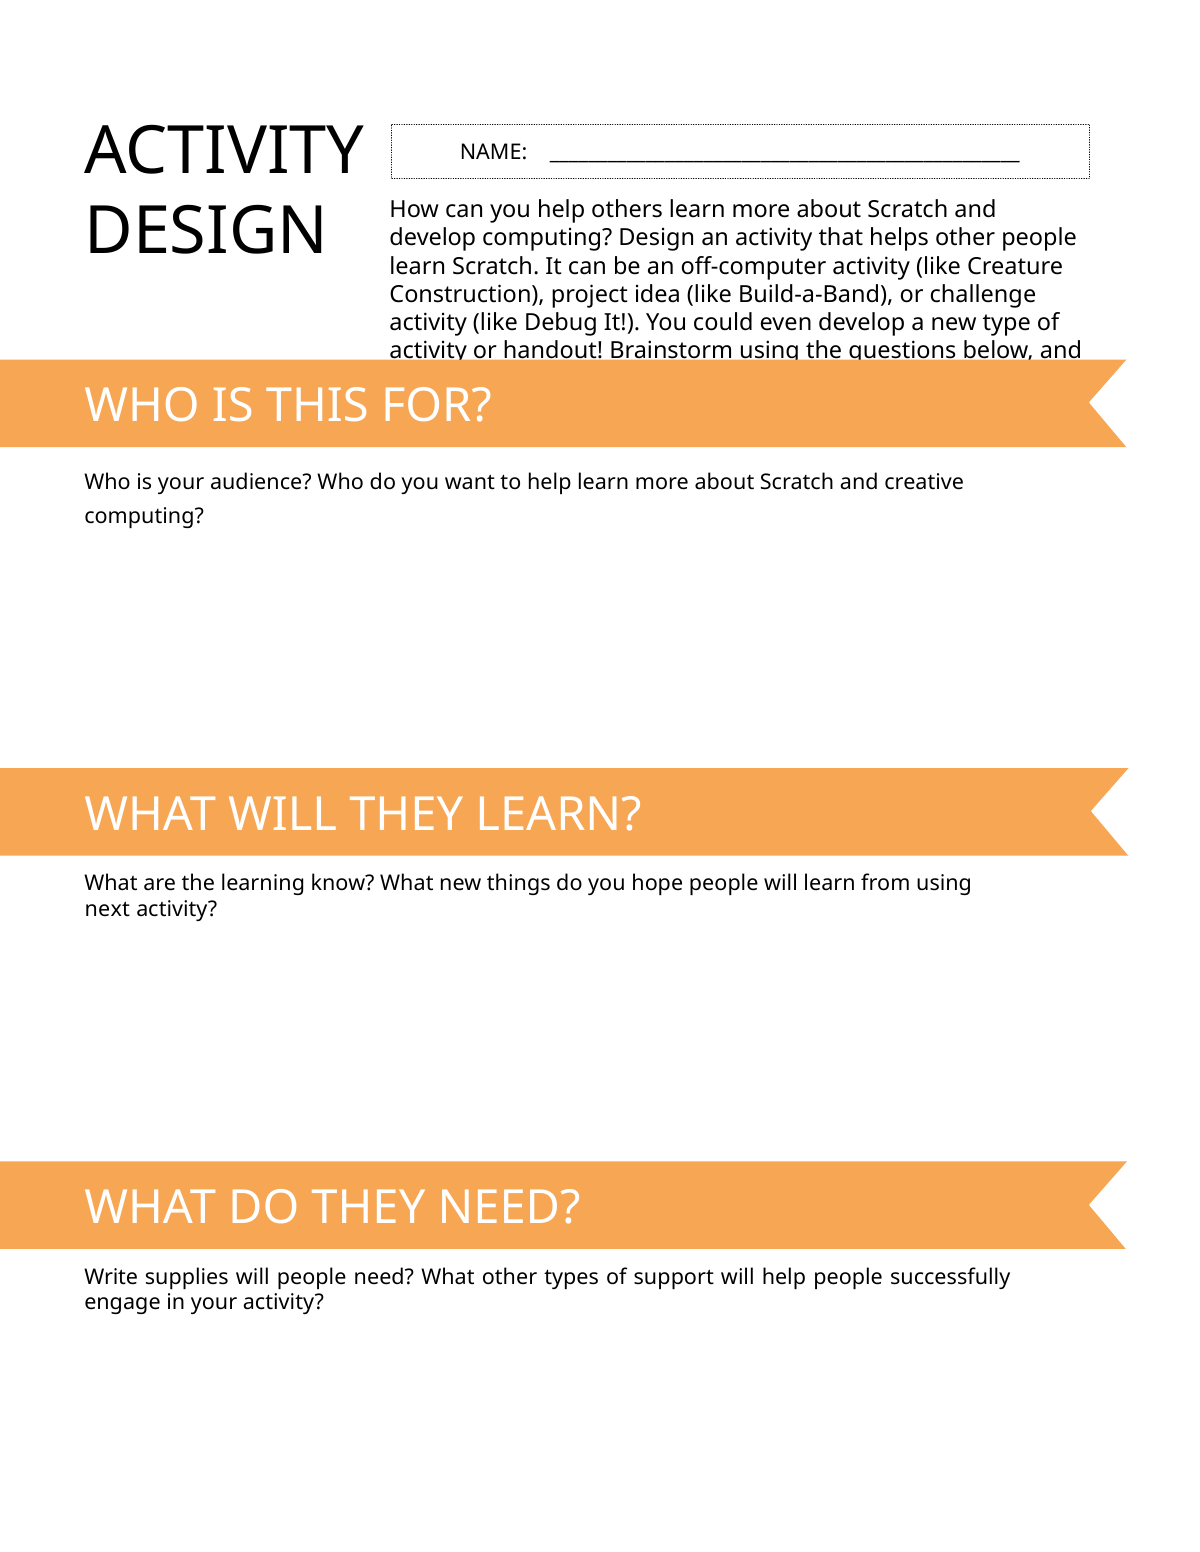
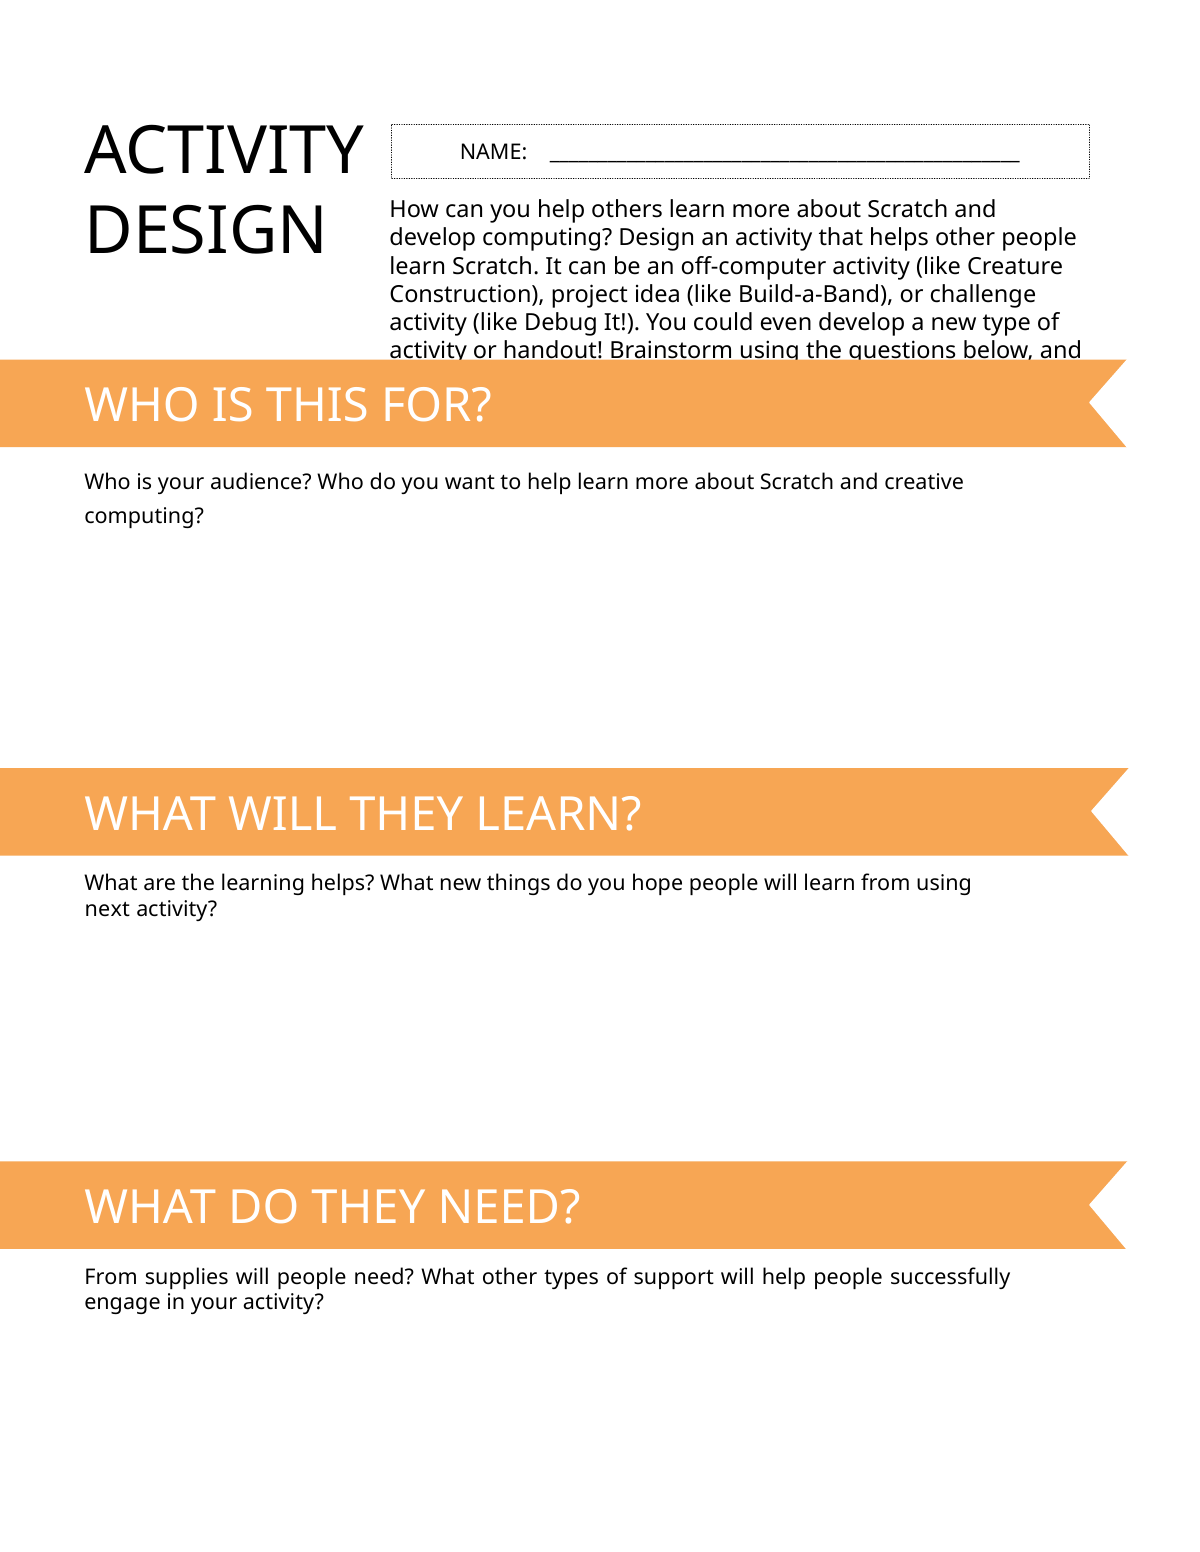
learning know: know -> helps
Write at (111, 1278): Write -> From
